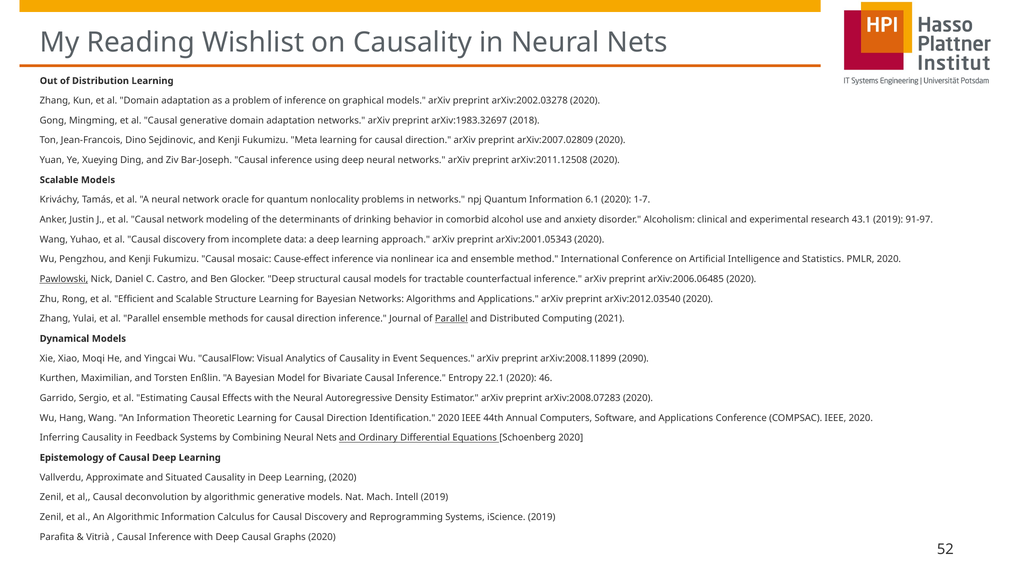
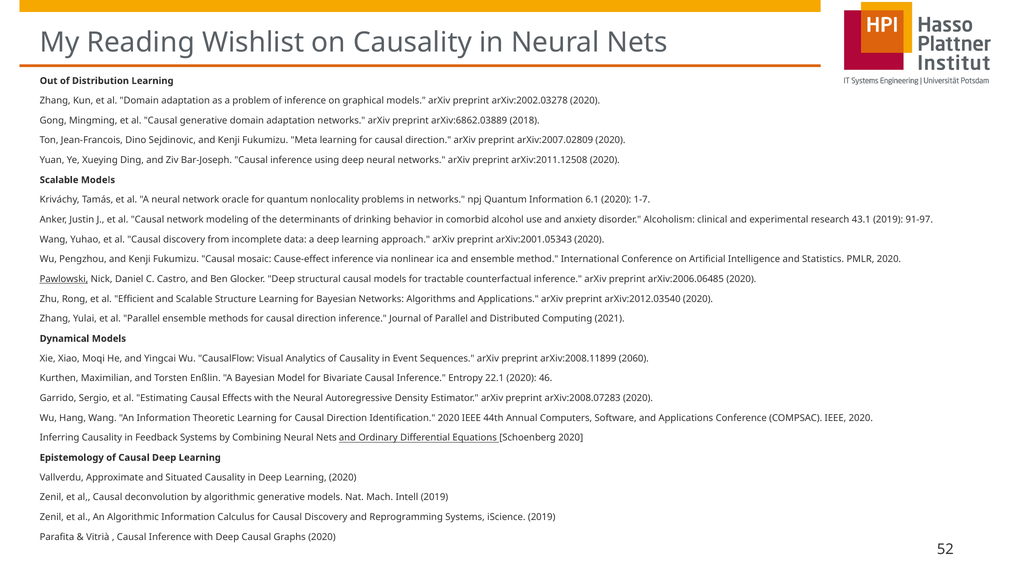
arXiv:1983.32697: arXiv:1983.32697 -> arXiv:6862.03889
Parallel at (451, 319) underline: present -> none
2090: 2090 -> 2060
